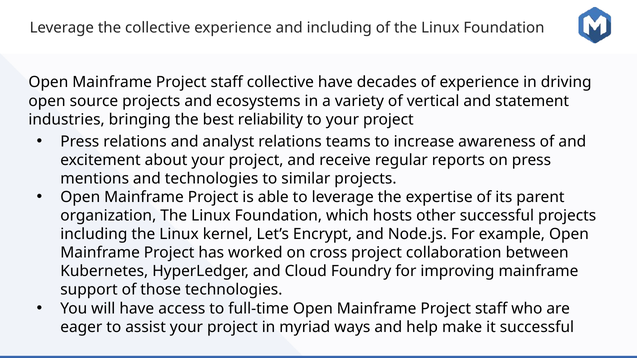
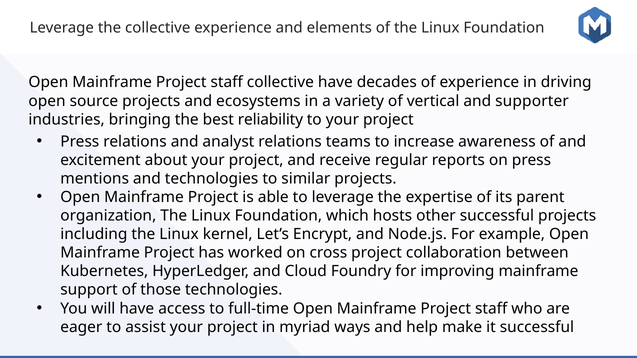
and including: including -> elements
statement: statement -> supporter
